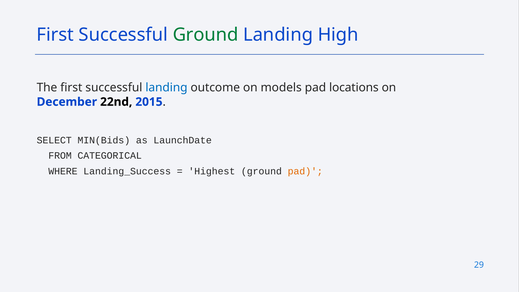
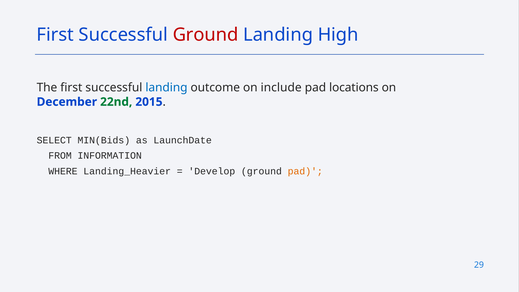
Ground at (206, 35) colour: green -> red
models: models -> include
22nd colour: black -> green
CATEGORICAL: CATEGORICAL -> INFORMATION
Landing_Success: Landing_Success -> Landing_Heavier
Highest: Highest -> Develop
